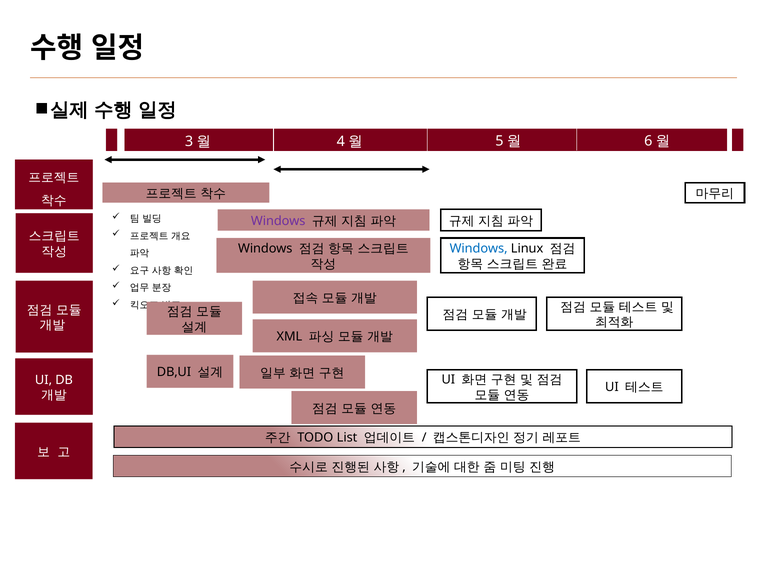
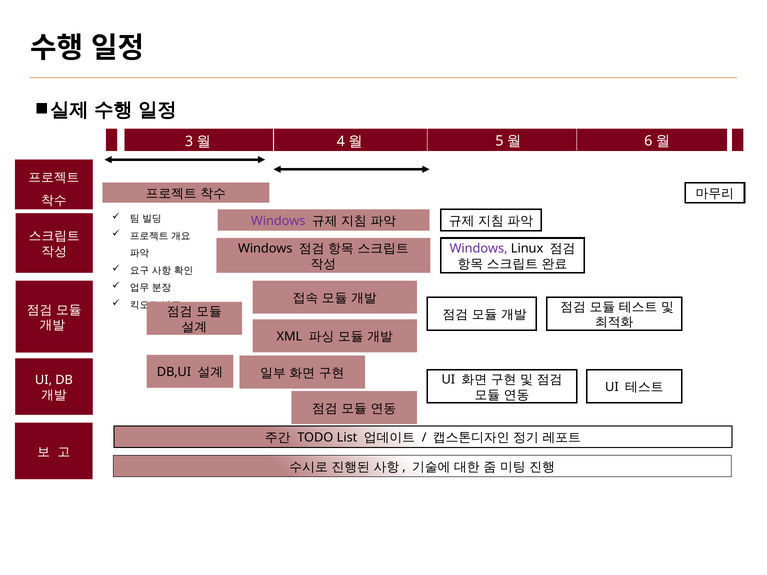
Windows at (479, 249) colour: blue -> purple
